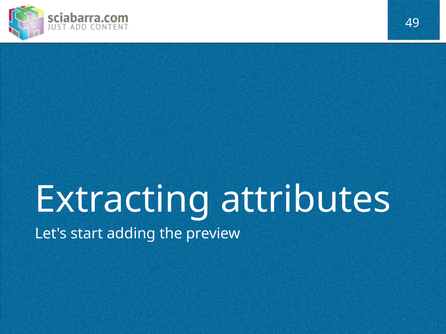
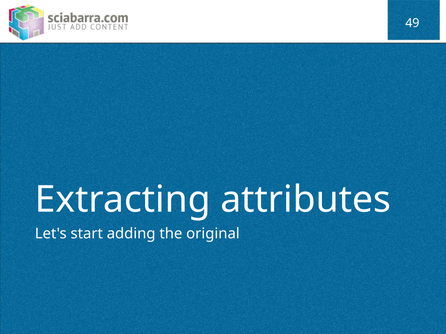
preview: preview -> original
